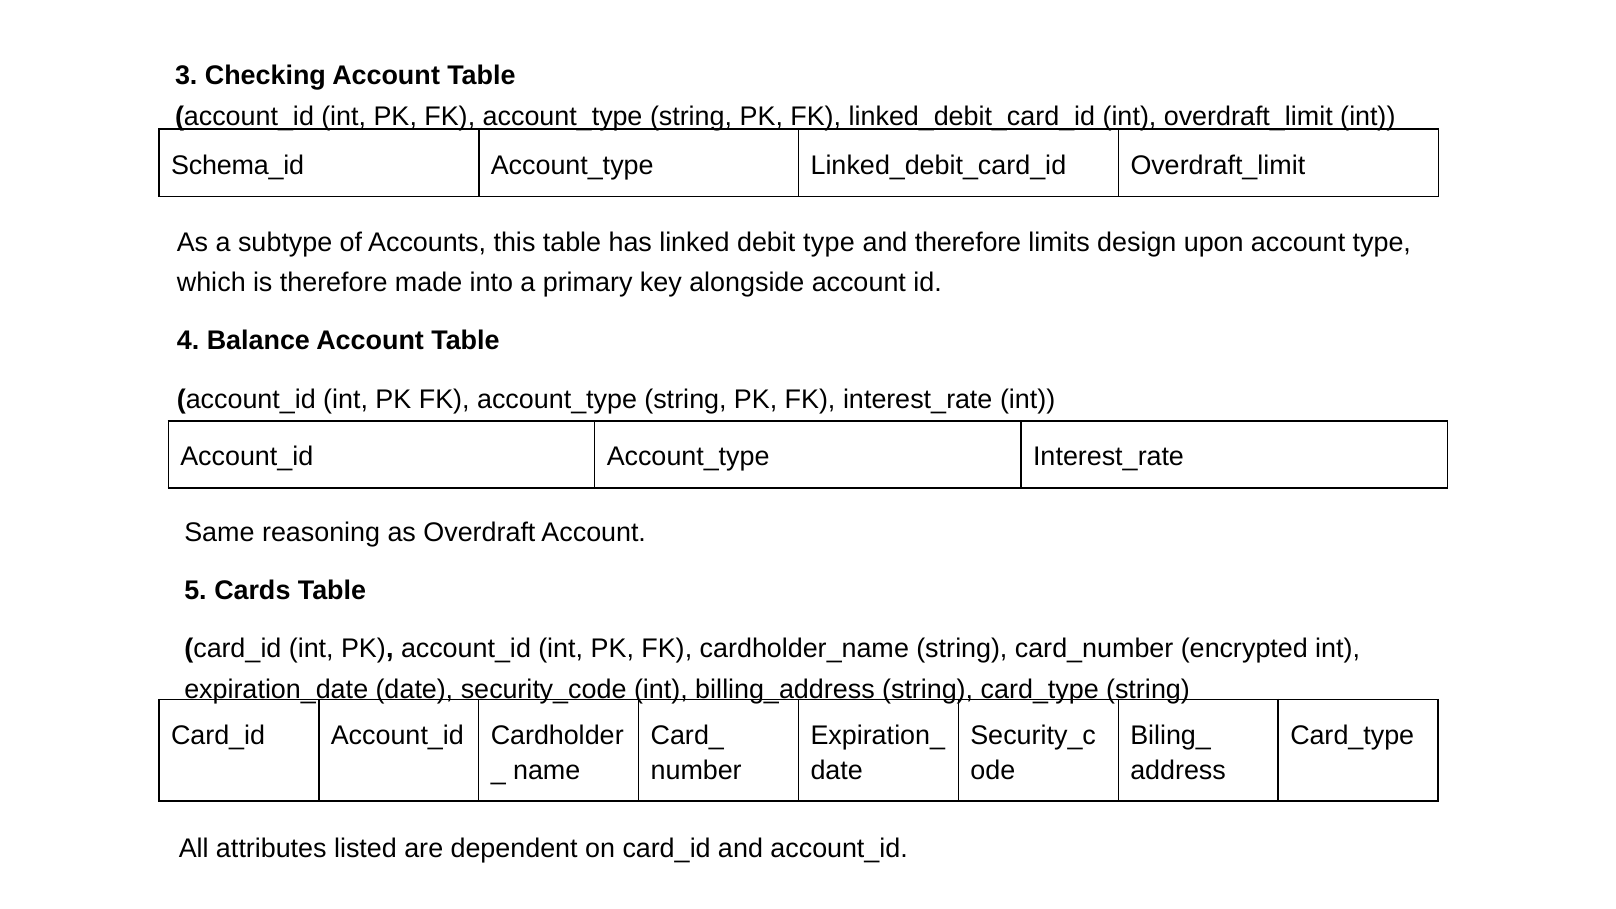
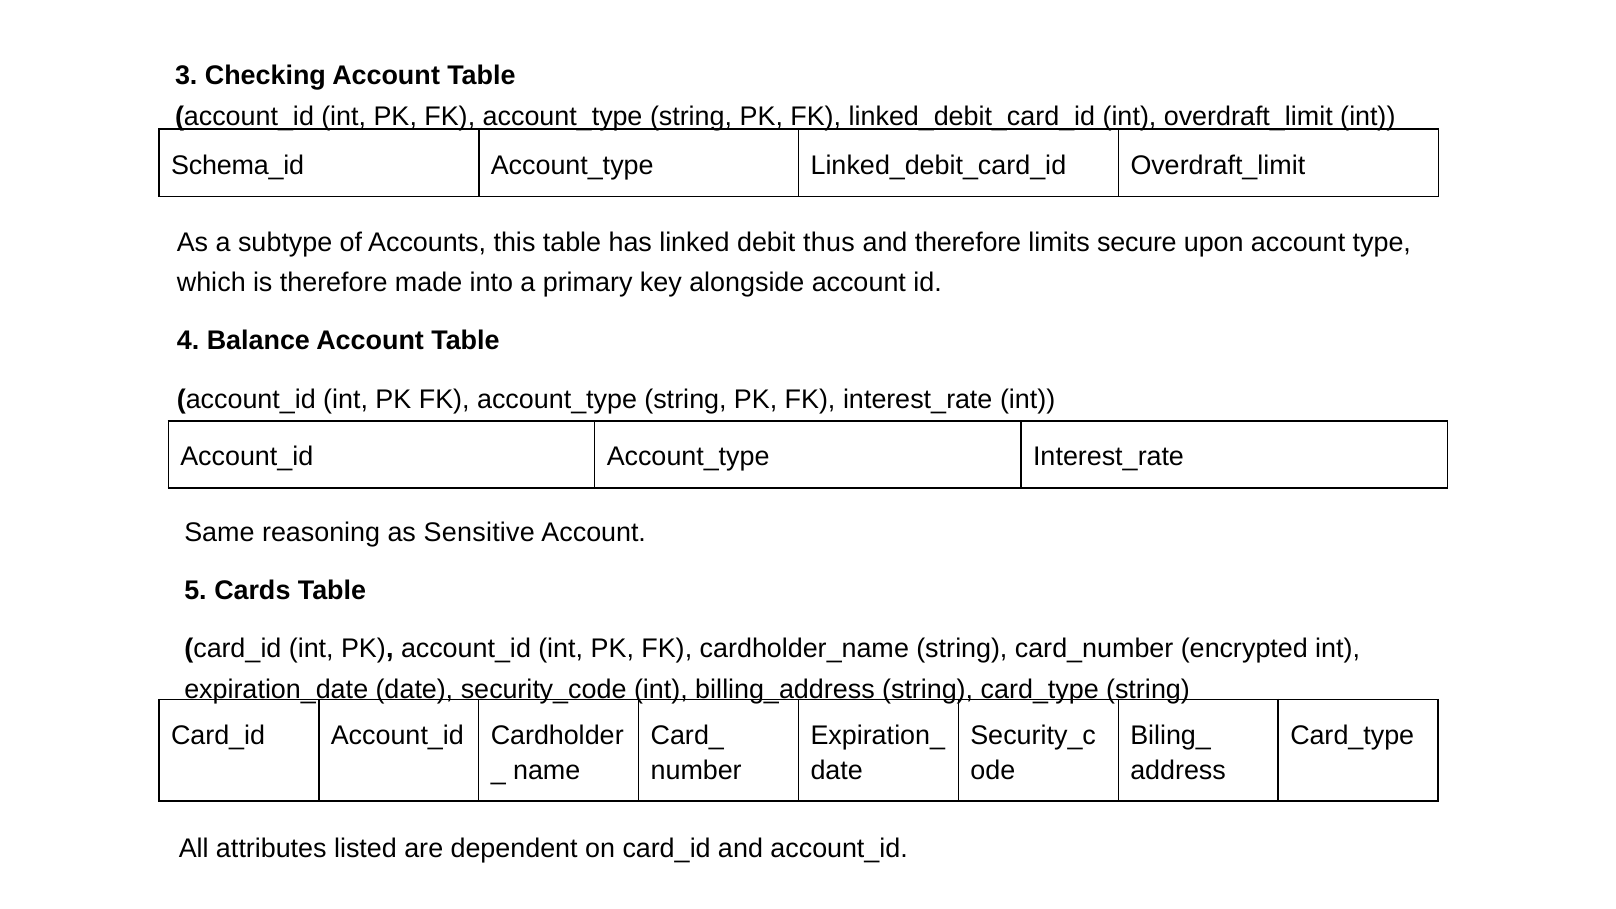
debit type: type -> thus
design: design -> secure
Overdraft: Overdraft -> Sensitive
